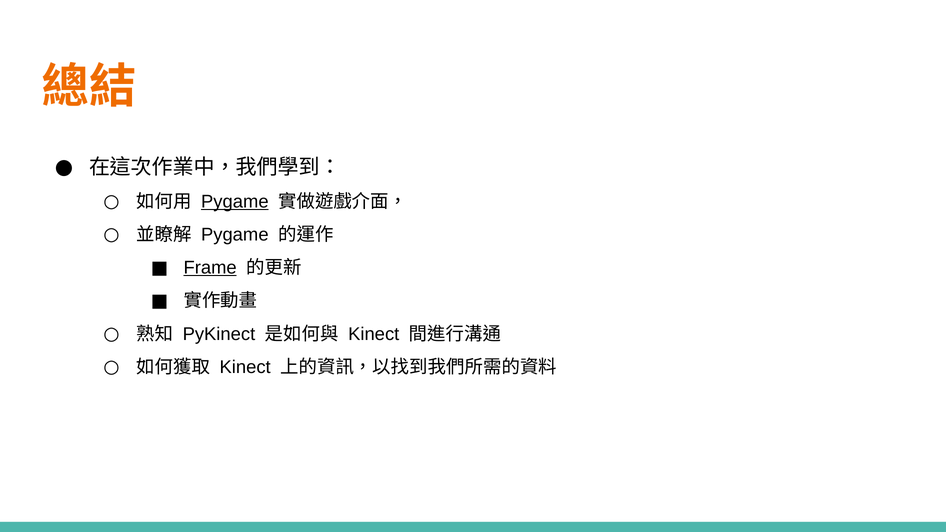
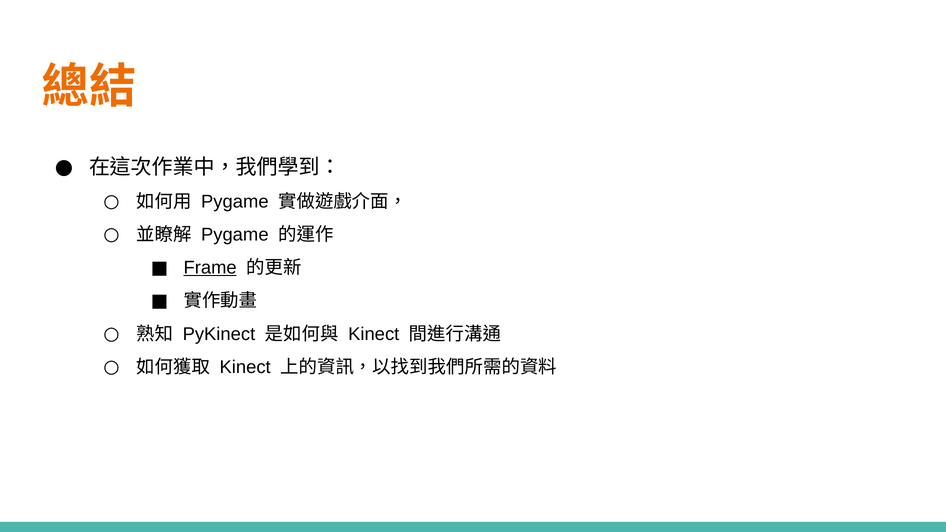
Pygame at (235, 202) underline: present -> none
